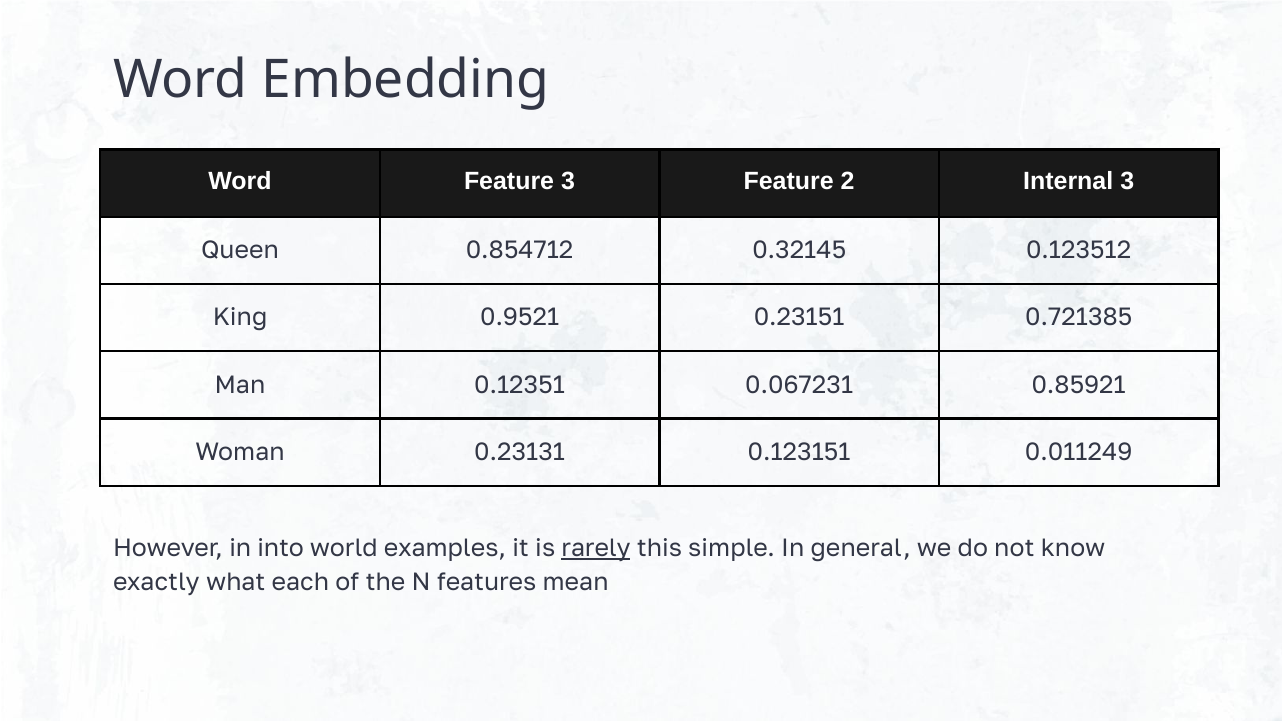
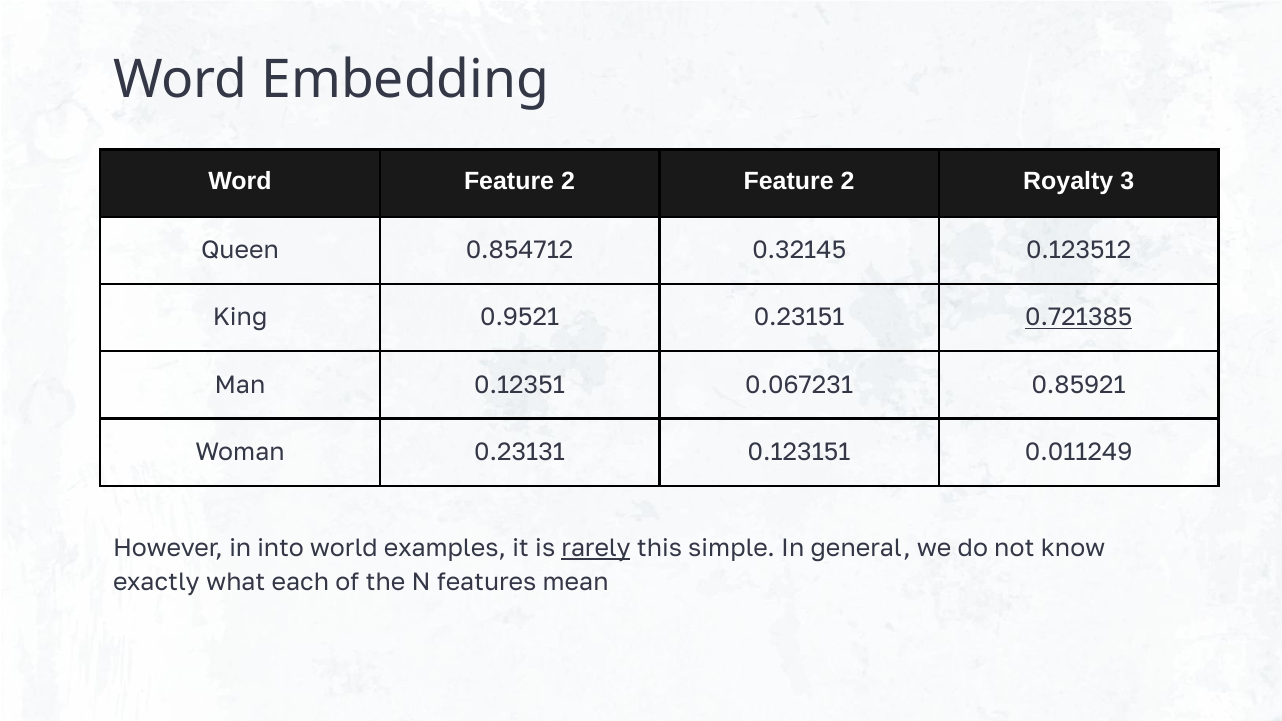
Word Feature 3: 3 -> 2
Internal: Internal -> Royalty
0.721385 underline: none -> present
